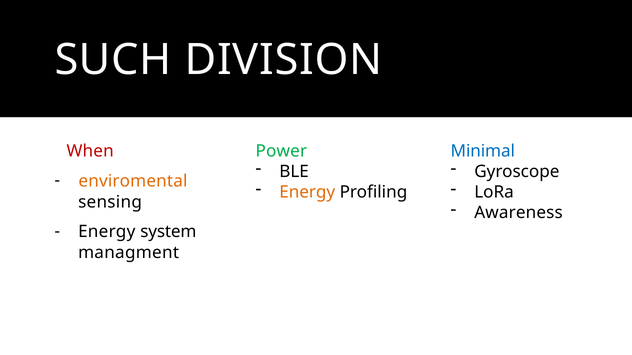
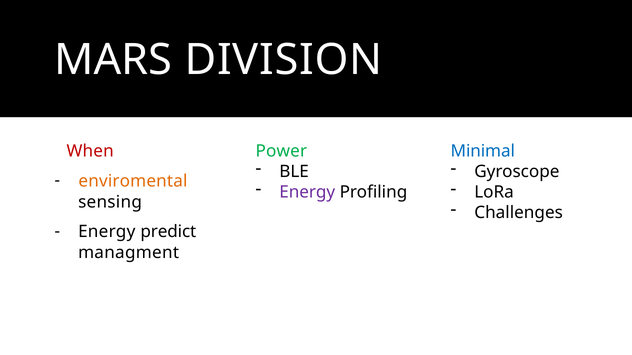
SUCH: SUCH -> MARS
Energy at (307, 192) colour: orange -> purple
Awareness: Awareness -> Challenges
system: system -> predict
